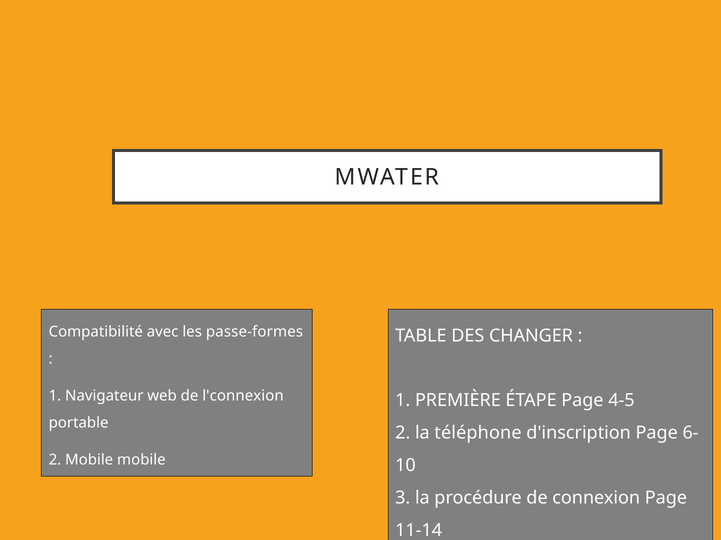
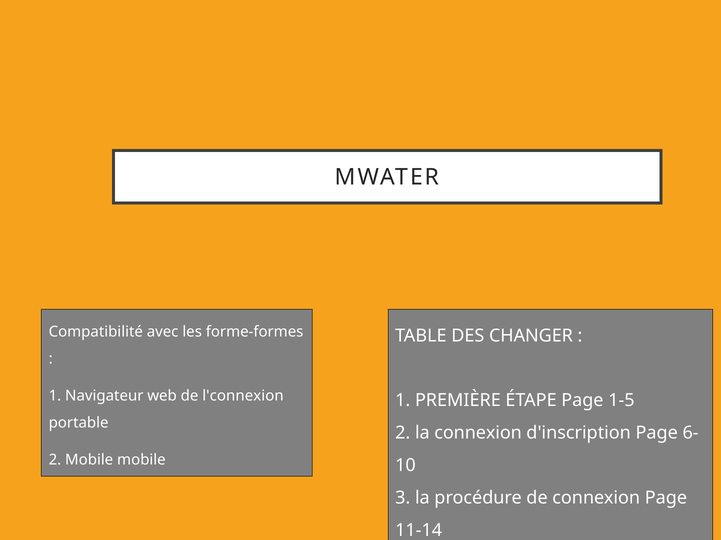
passe-formes: passe-formes -> forme-formes
4-5: 4-5 -> 1-5
la téléphone: téléphone -> connexion
